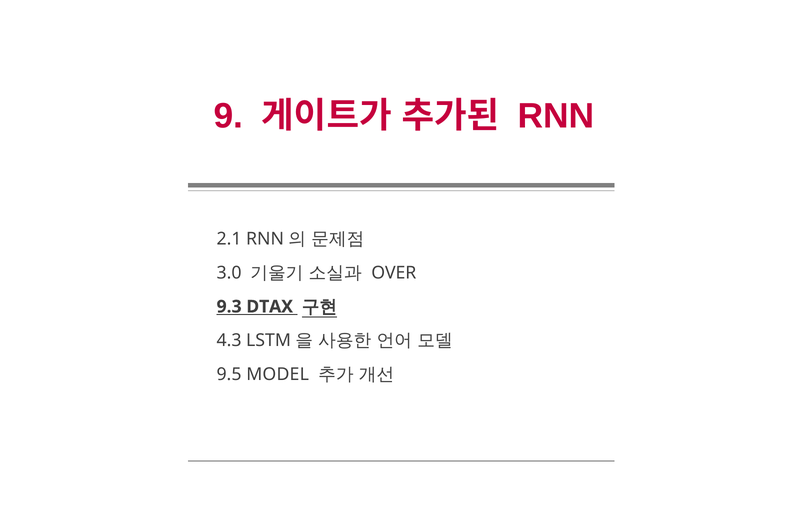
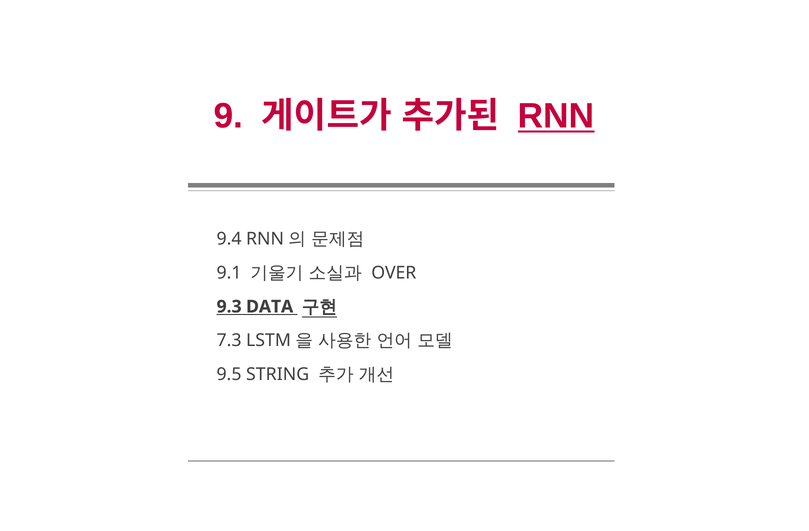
RNN underline: none -> present
2.1: 2.1 -> 9.4
3.0: 3.0 -> 9.1
DTAX: DTAX -> DATA
4.3: 4.3 -> 7.3
MODEL: MODEL -> STRING
